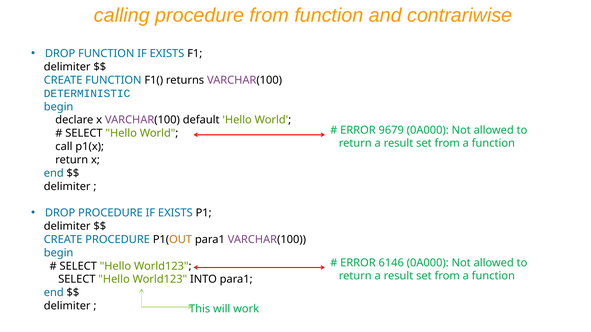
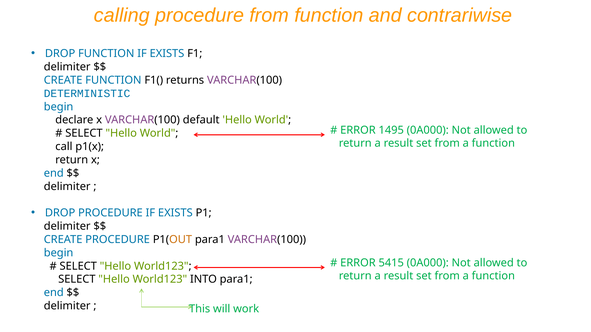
9679: 9679 -> 1495
6146: 6146 -> 5415
